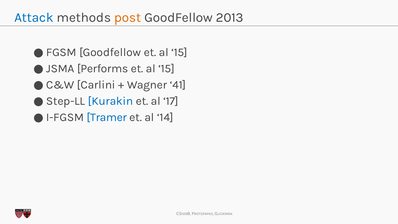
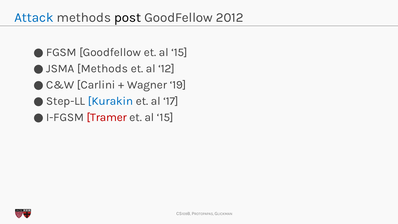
post colour: orange -> black
2013: 2013 -> 2012
Performs at (103, 69): Performs -> Methods
15 at (166, 69): 15 -> 12
41: 41 -> 19
Tramer colour: blue -> red
14 at (165, 117): 14 -> 15
